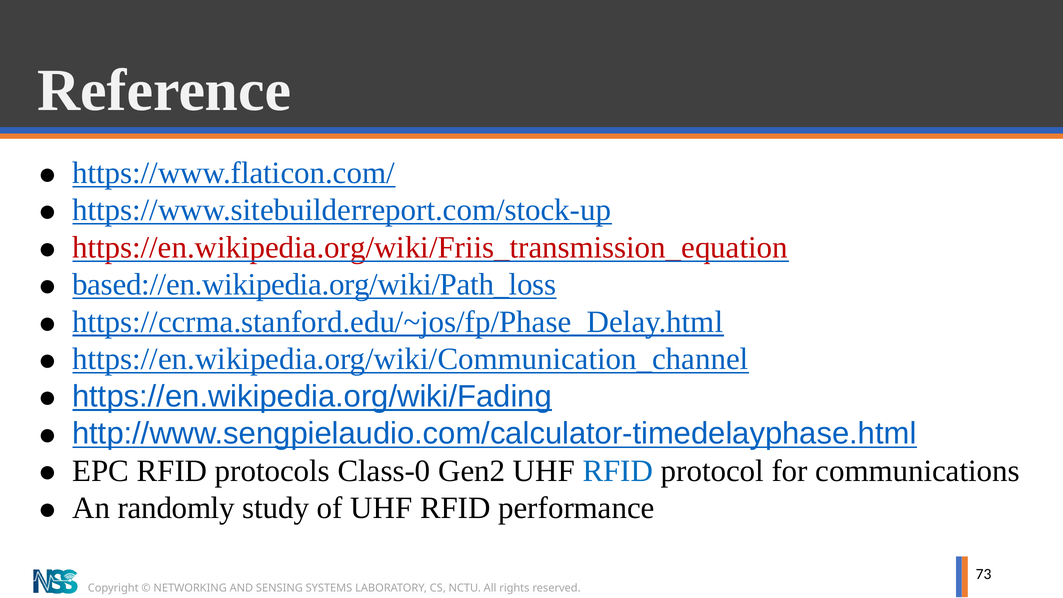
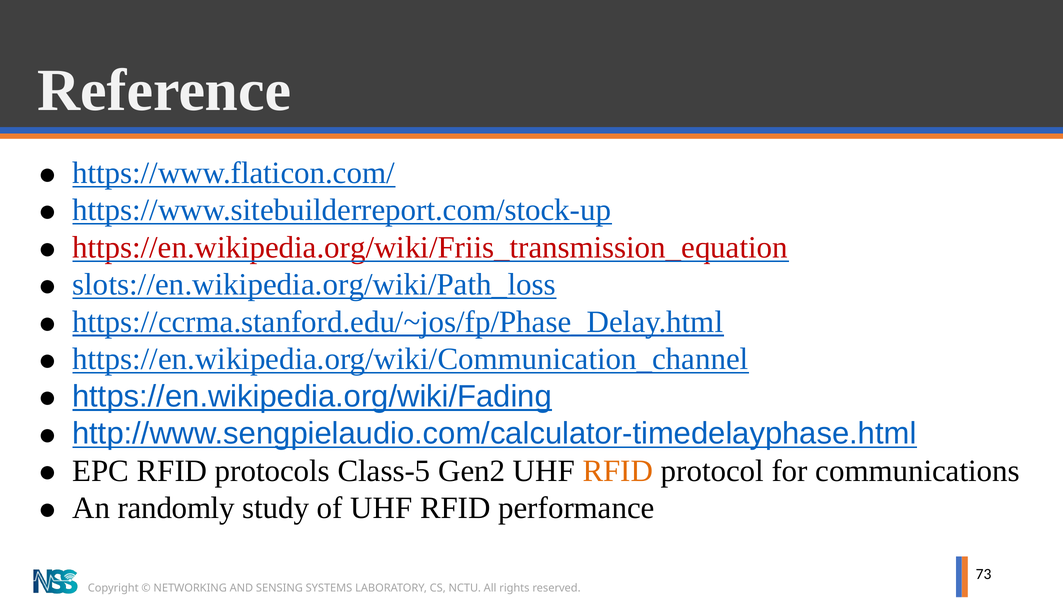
based://en.wikipedia.org/wiki/Path_loss: based://en.wikipedia.org/wiki/Path_loss -> slots://en.wikipedia.org/wiki/Path_loss
Class-0: Class-0 -> Class-5
RFID at (618, 471) colour: blue -> orange
